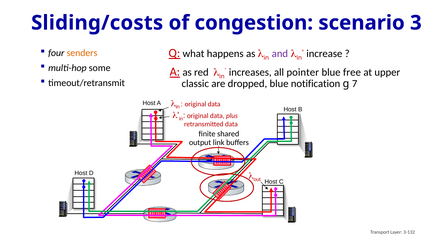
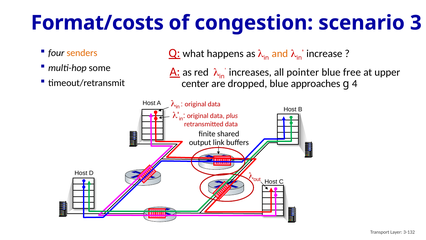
Sliding/costs: Sliding/costs -> Format/costs
and colour: purple -> orange
classic: classic -> center
notification: notification -> approaches
7: 7 -> 4
